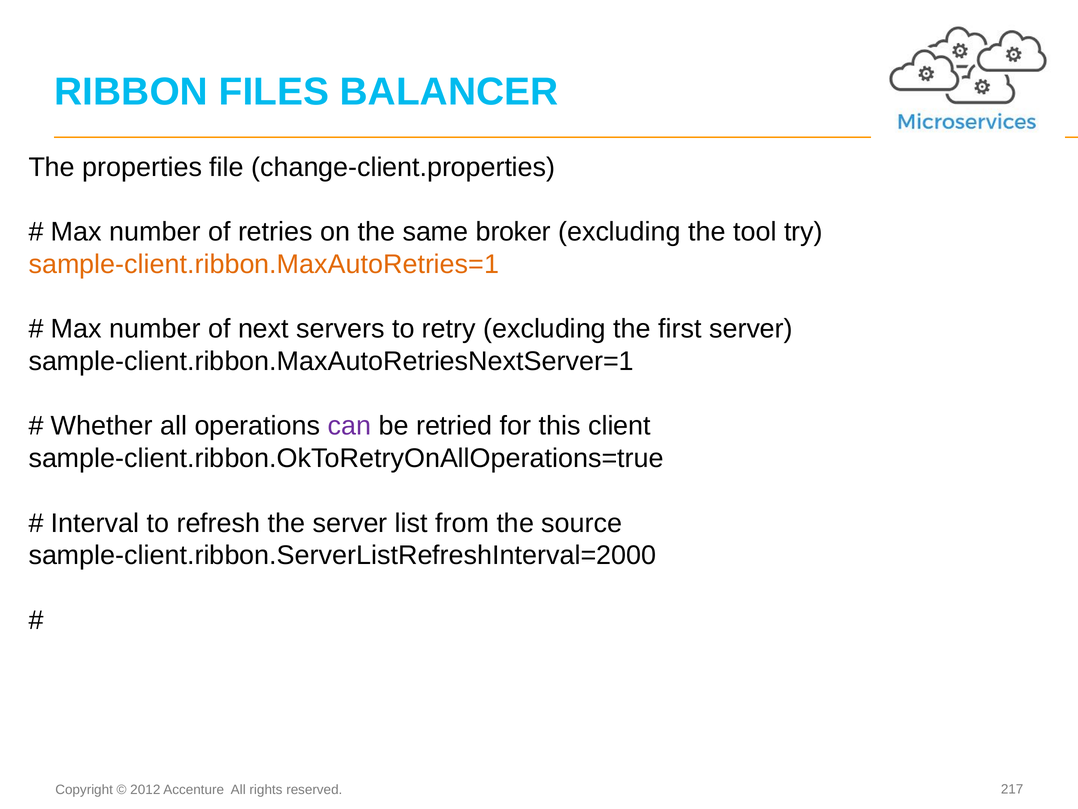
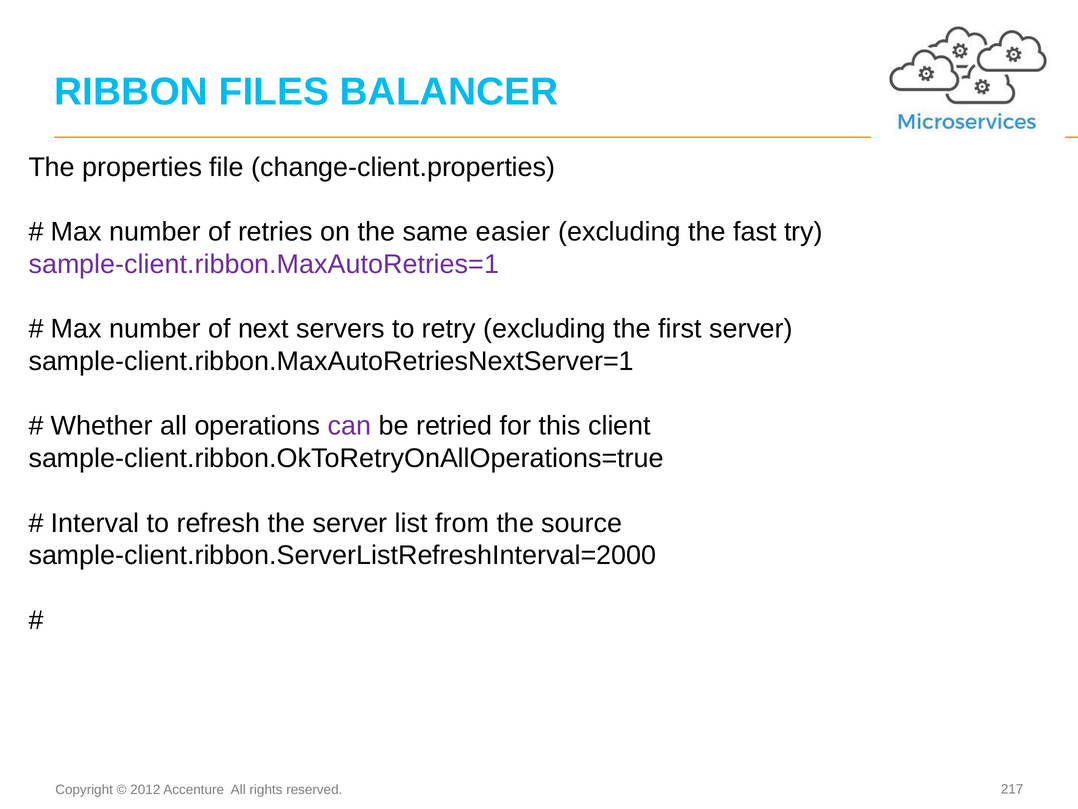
broker: broker -> easier
tool: tool -> fast
sample-client.ribbon.MaxAutoRetries=1 colour: orange -> purple
